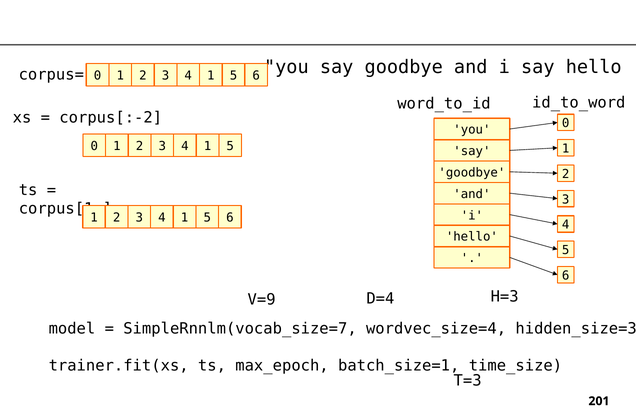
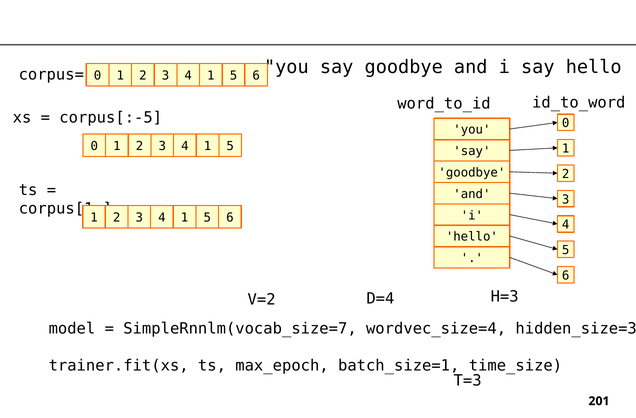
corpus[:-2: corpus[:-2 -> corpus[:-5
V=9: V=9 -> V=2
